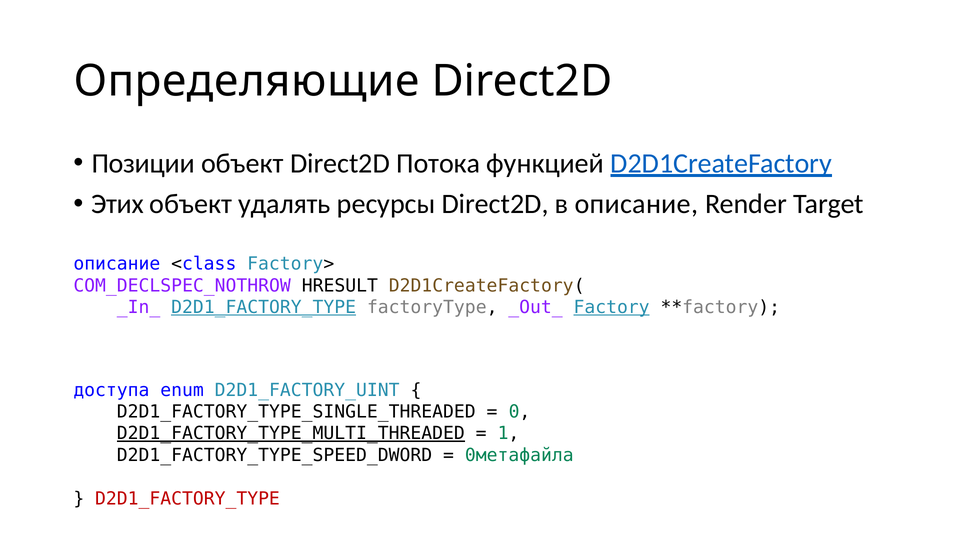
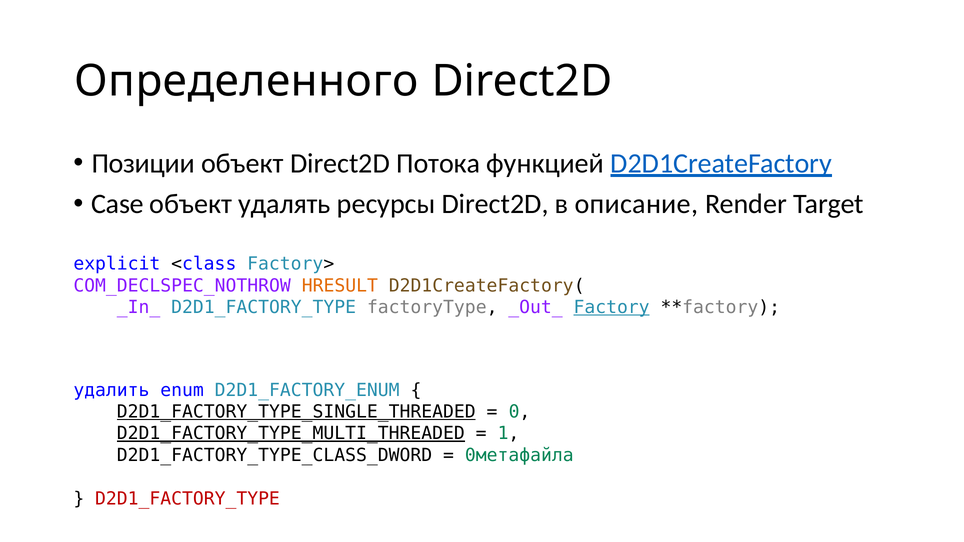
Определяющие: Определяющие -> Определенного
Этих: Этих -> Case
описание at (117, 264): описание -> explicit
HRESULT colour: black -> orange
D2D1_FACTORY_TYPE at (264, 307) underline: present -> none
доступа: доступа -> удалить
D2D1_FACTORY_UINT: D2D1_FACTORY_UINT -> D2D1_FACTORY_ENUM
D2D1_FACTORY_TYPE_SINGLE_THREADED underline: none -> present
D2D1_FACTORY_TYPE_SPEED_DWORD: D2D1_FACTORY_TYPE_SPEED_DWORD -> D2D1_FACTORY_TYPE_CLASS_DWORD
